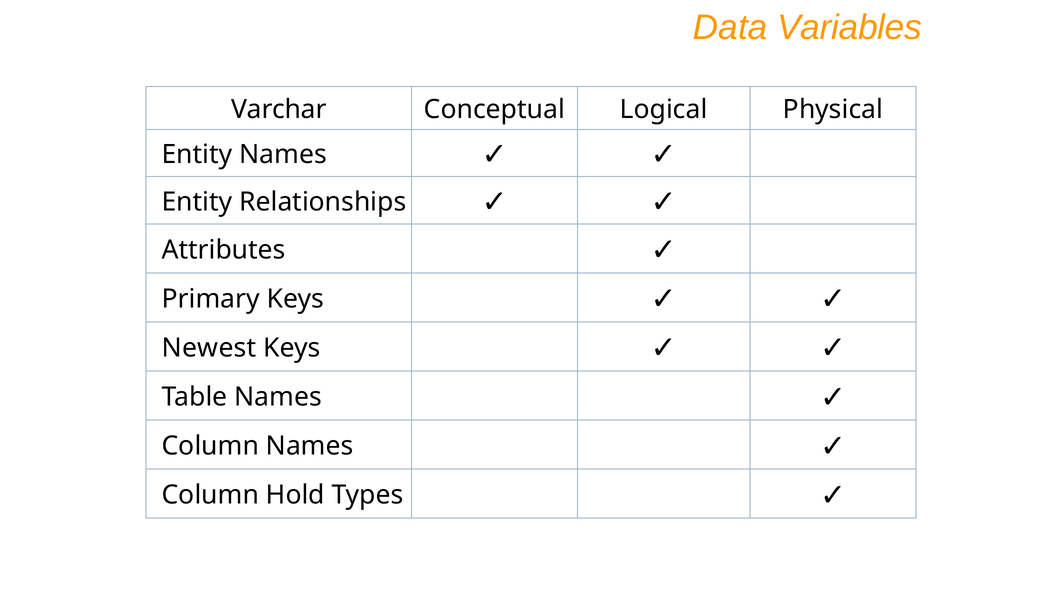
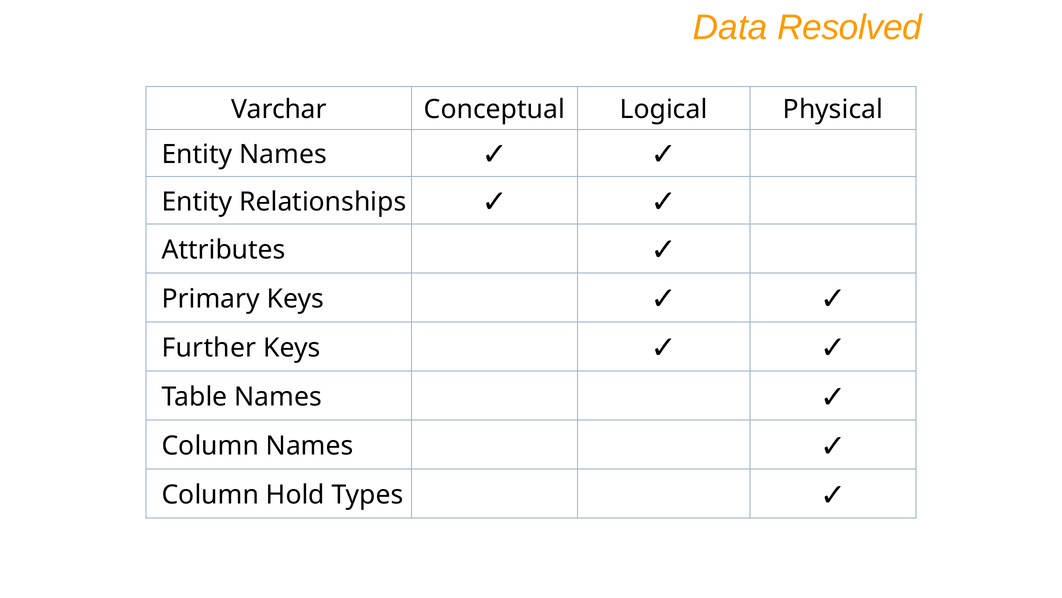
Variables: Variables -> Resolved
Newest: Newest -> Further
